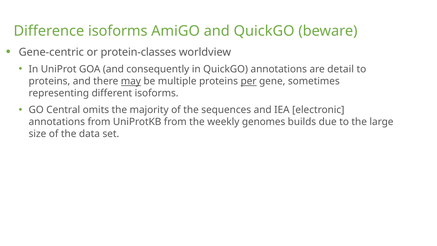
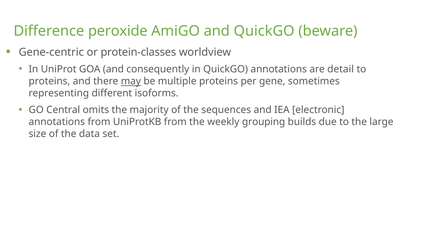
Difference isoforms: isoforms -> peroxide
per underline: present -> none
genomes: genomes -> grouping
